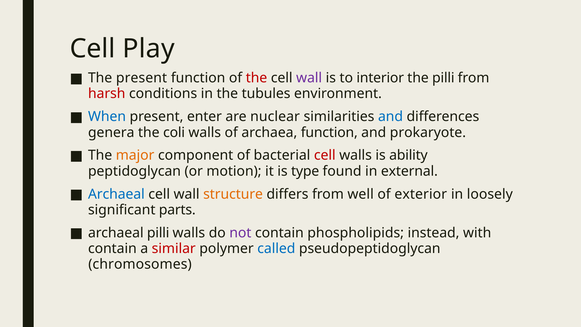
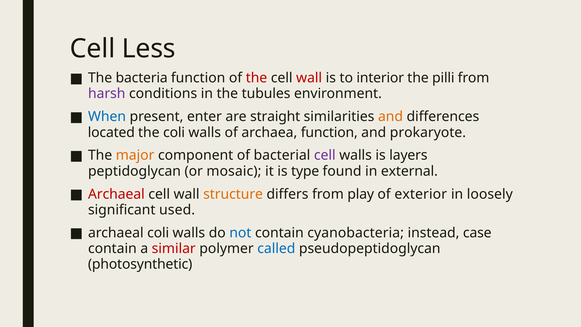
Play: Play -> Less
The present: present -> bacteria
wall at (309, 78) colour: purple -> red
harsh colour: red -> purple
nuclear: nuclear -> straight
and at (391, 117) colour: blue -> orange
genera: genera -> located
cell at (325, 155) colour: red -> purple
ability: ability -> layers
motion: motion -> mosaic
Archaeal at (116, 194) colour: blue -> red
well: well -> play
parts: parts -> used
archaeal pilli: pilli -> coli
not colour: purple -> blue
phospholipids: phospholipids -> cyanobacteria
with: with -> case
chromosomes: chromosomes -> photosynthetic
